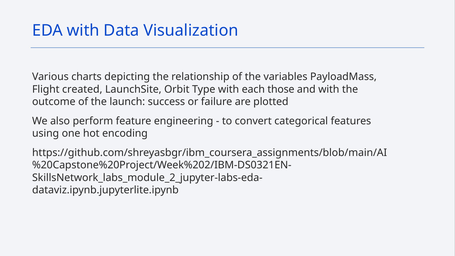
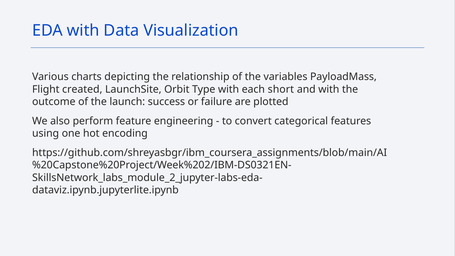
those: those -> short
